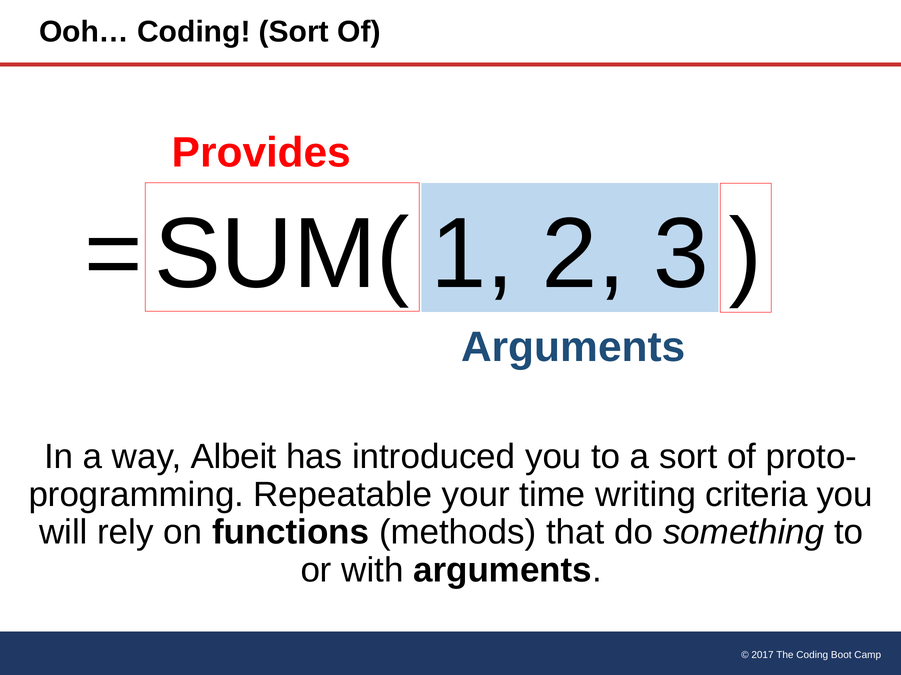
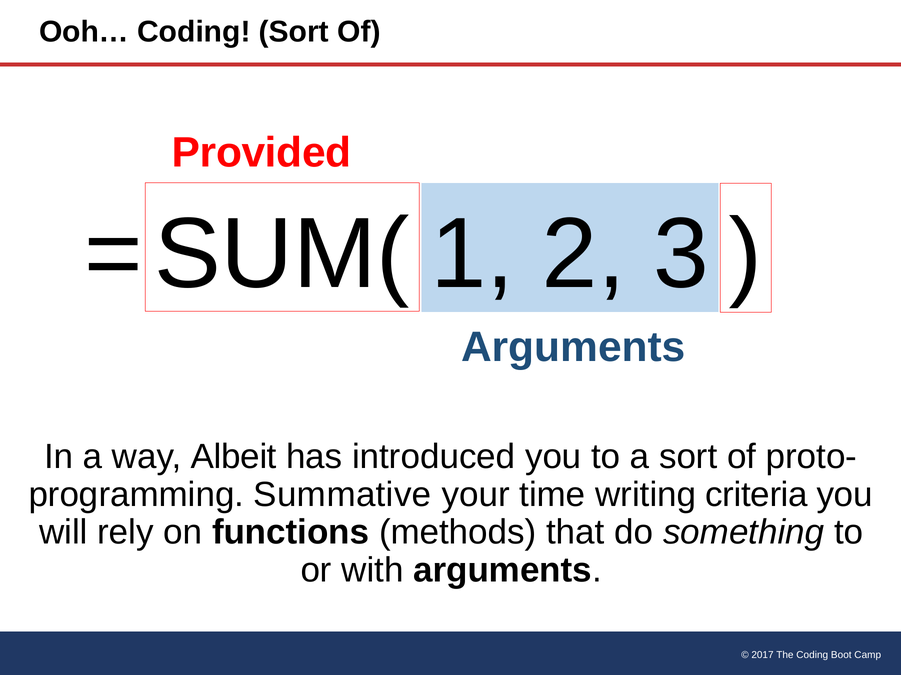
Provides: Provides -> Provided
Repeatable: Repeatable -> Summative
